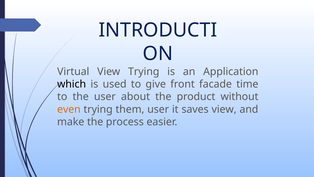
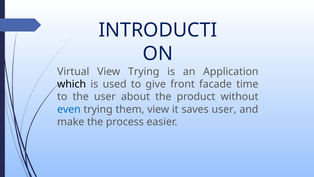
even colour: orange -> blue
them user: user -> view
saves view: view -> user
